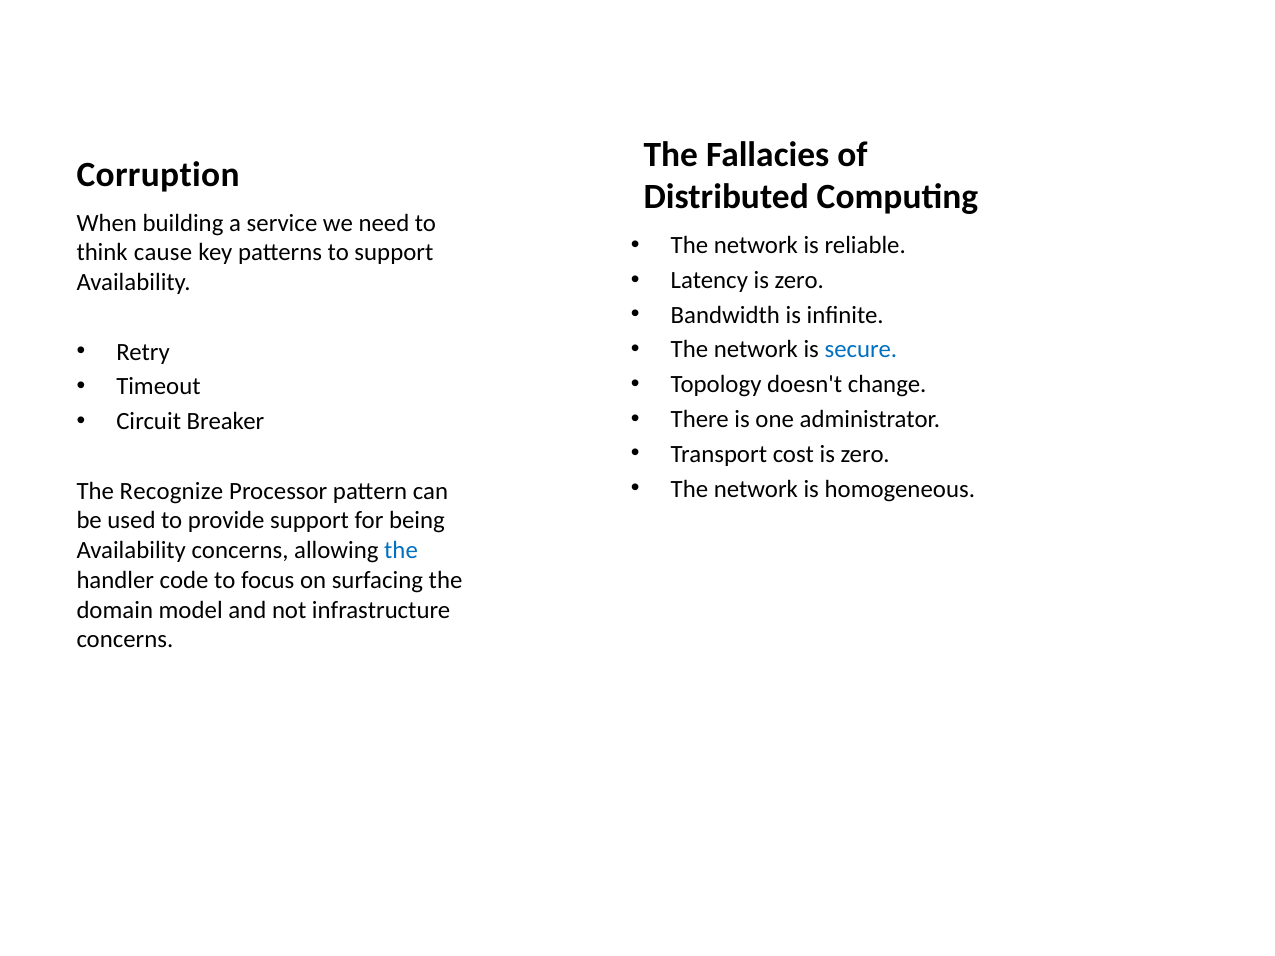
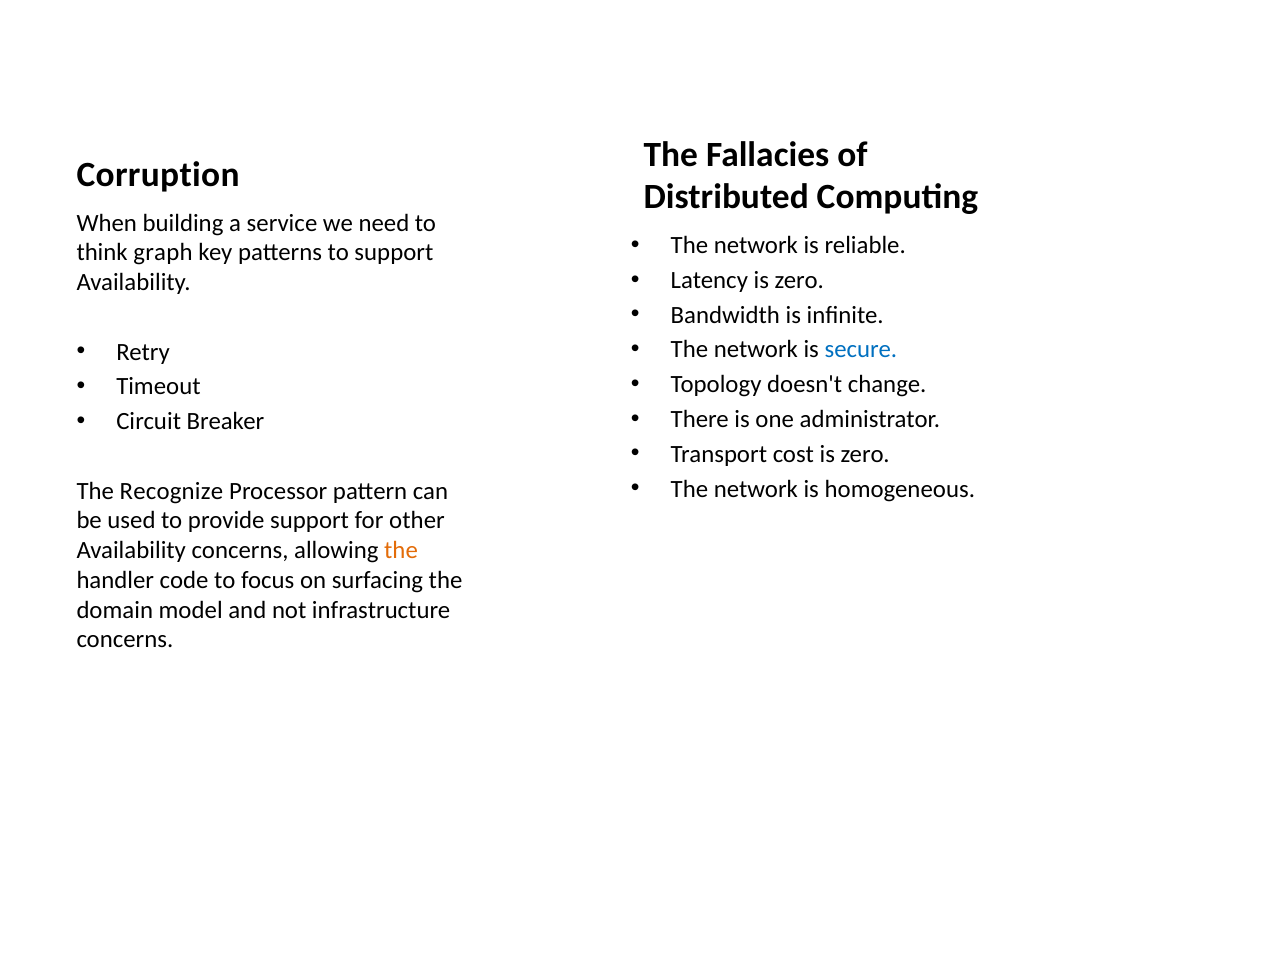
cause: cause -> graph
being: being -> other
the at (401, 551) colour: blue -> orange
